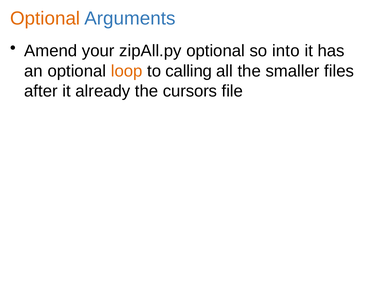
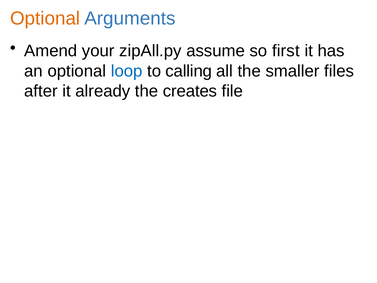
zipAll.py optional: optional -> assume
into: into -> first
loop colour: orange -> blue
cursors: cursors -> creates
